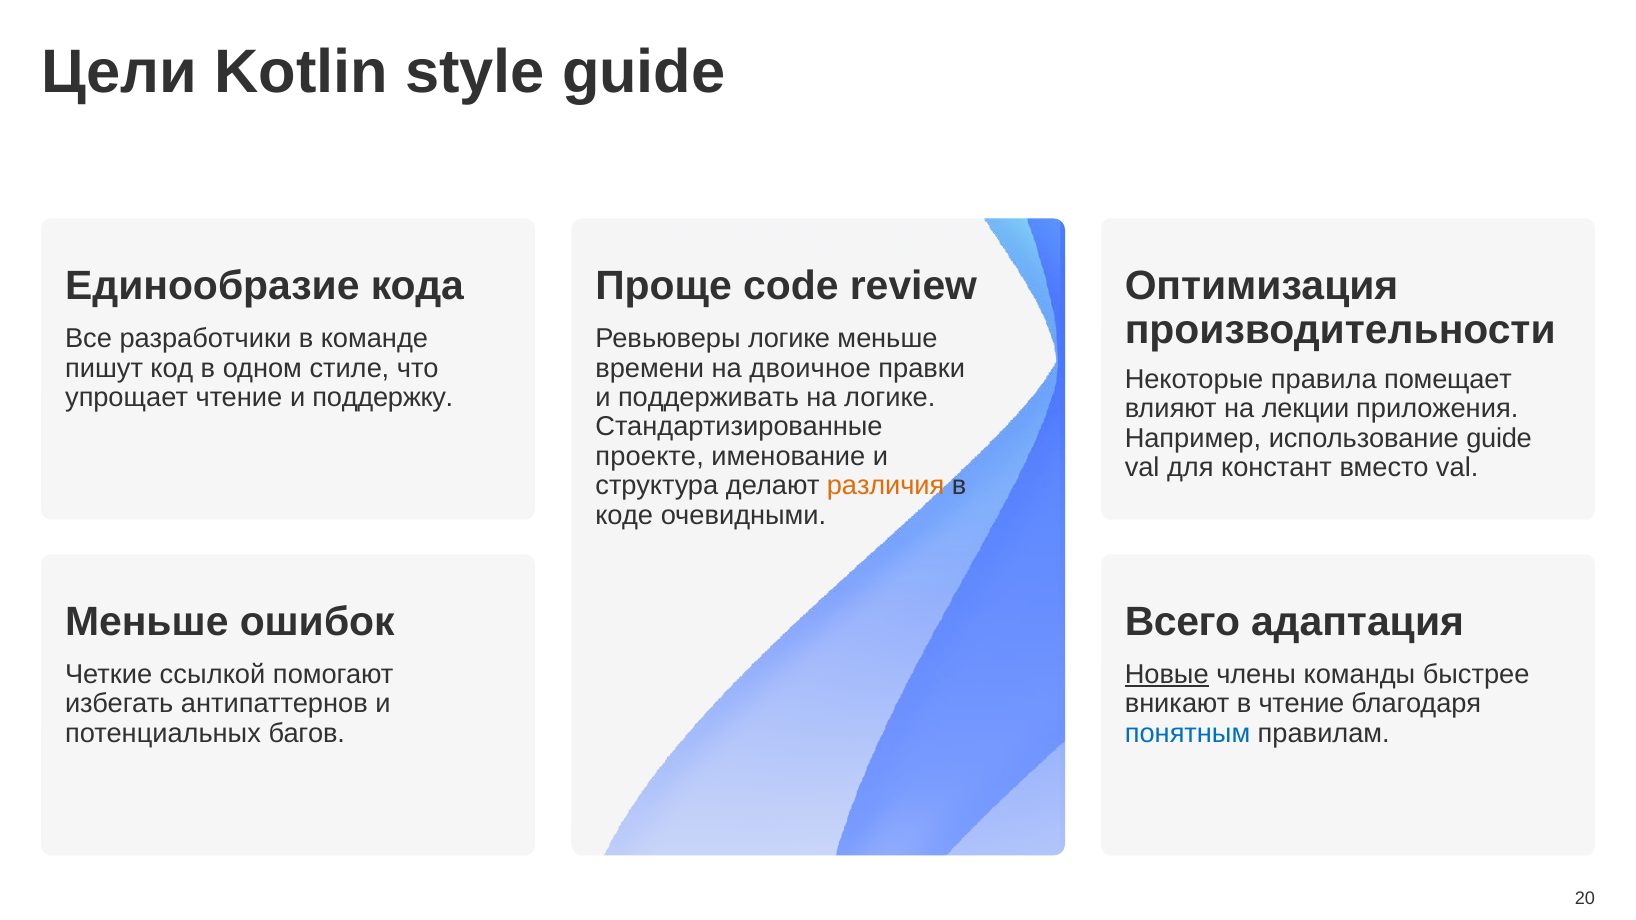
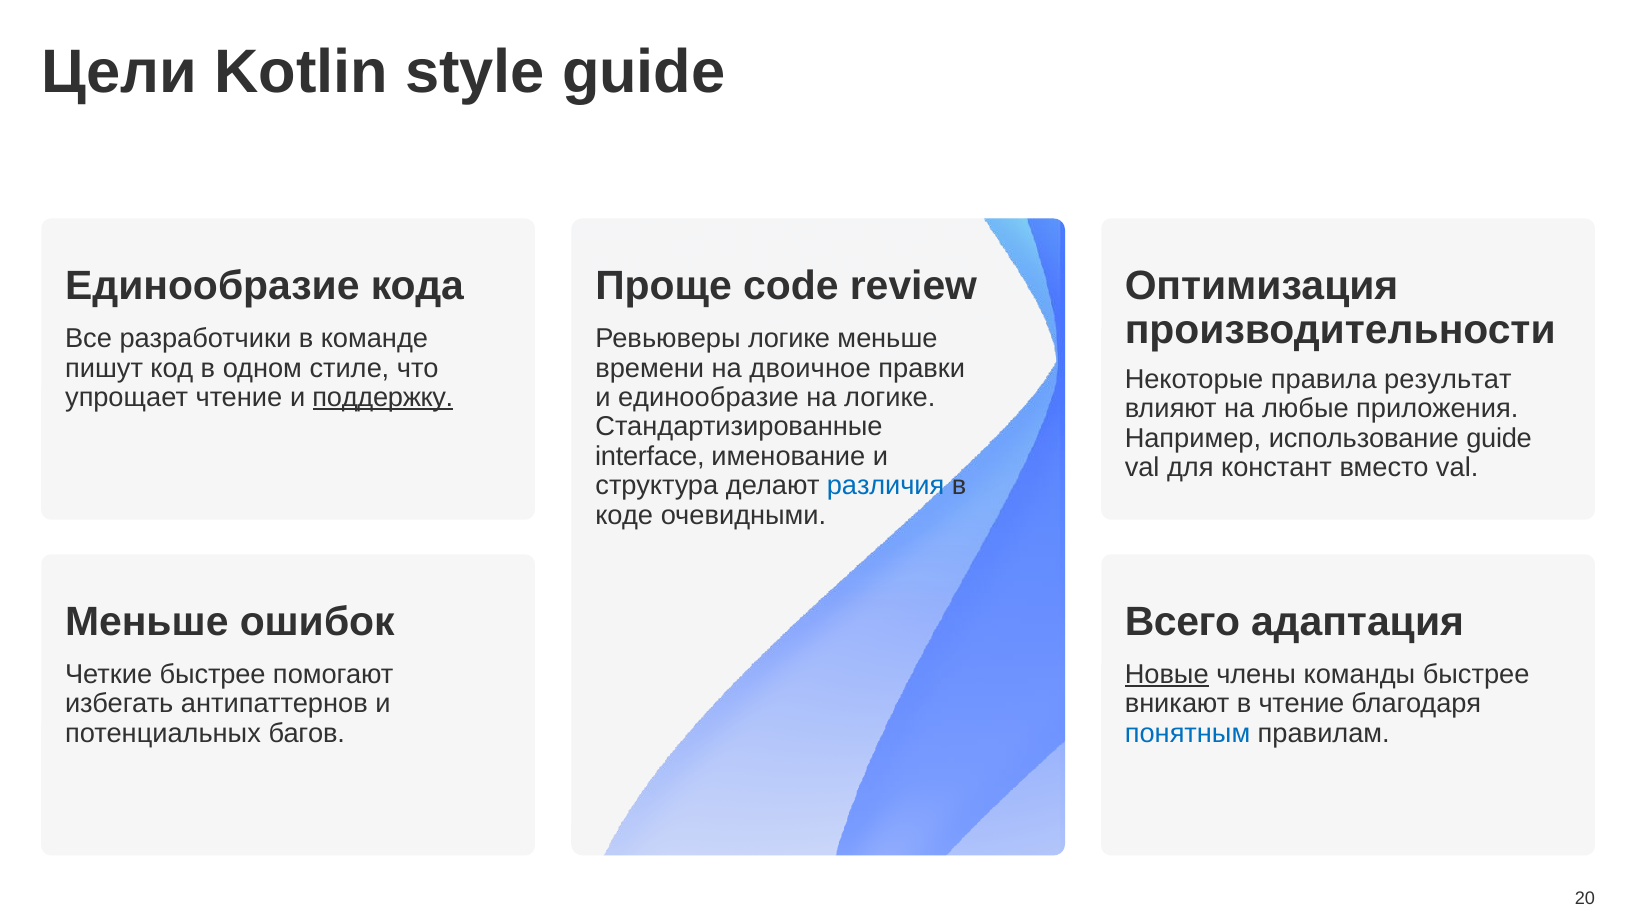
помещает: помещает -> результат
поддержку underline: none -> present
и поддерживать: поддерживать -> единообразие
лекции: лекции -> любые
проекте: проекте -> interface
различия colour: orange -> blue
Четкие ссылкой: ссылкой -> быстрее
